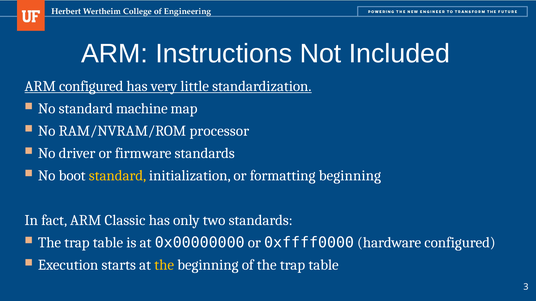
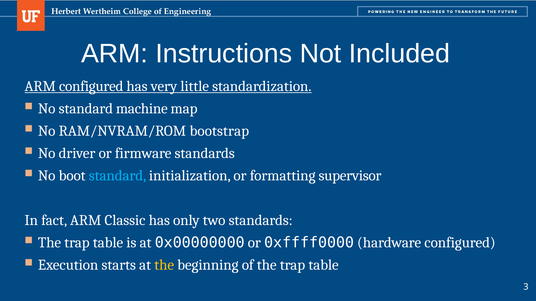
processor: processor -> bootstrap
standard at (118, 176) colour: yellow -> light blue
formatting beginning: beginning -> supervisor
